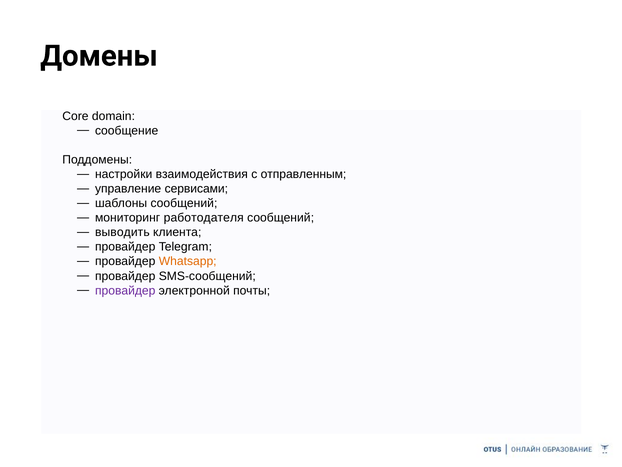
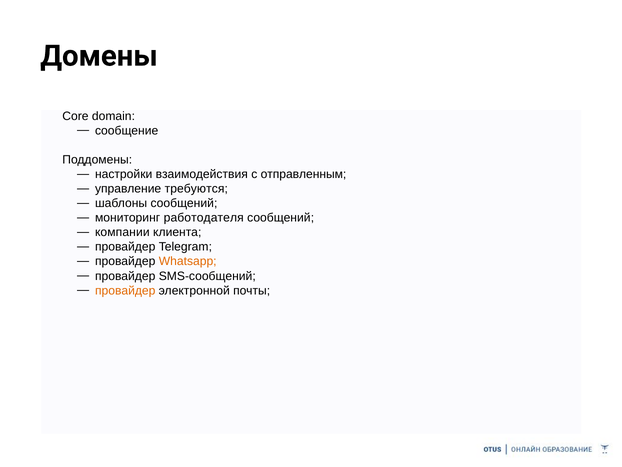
сервисами: сервисами -> требуются
выводить: выводить -> компании
провайдер at (125, 290) colour: purple -> orange
